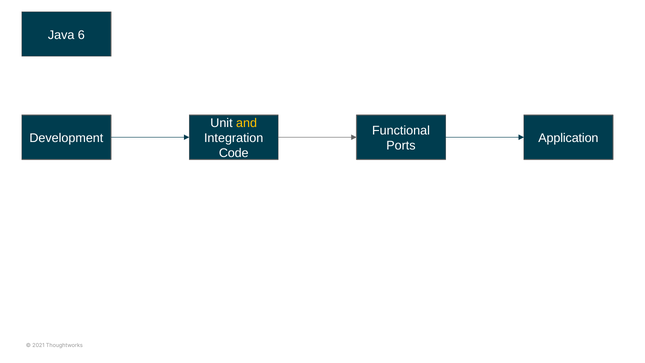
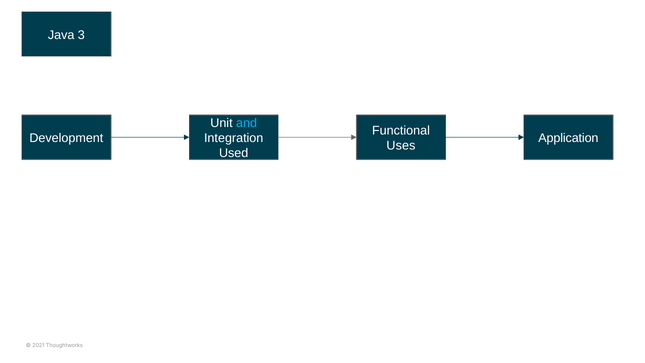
6: 6 -> 3
and colour: yellow -> light blue
Ports: Ports -> Uses
Code: Code -> Used
